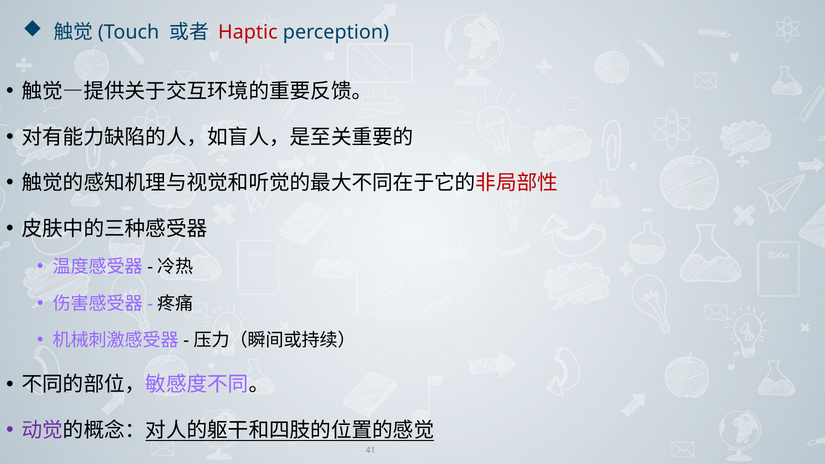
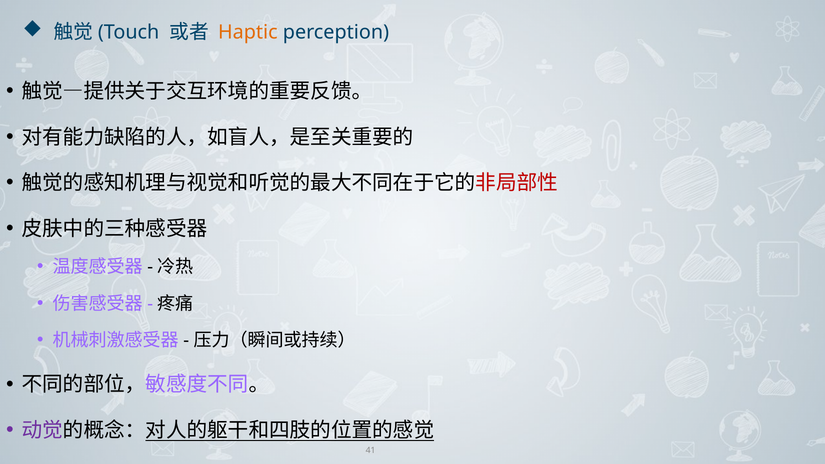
Haptic colour: red -> orange
